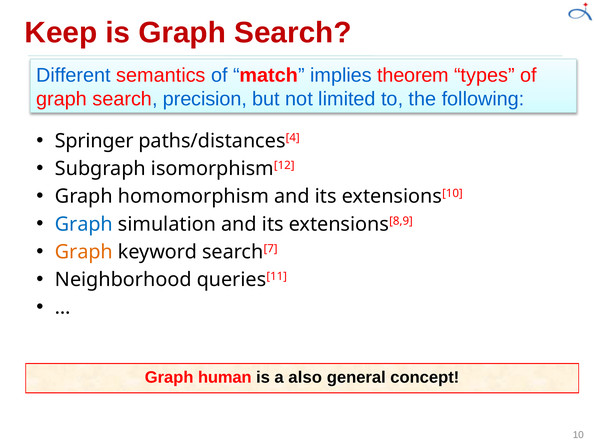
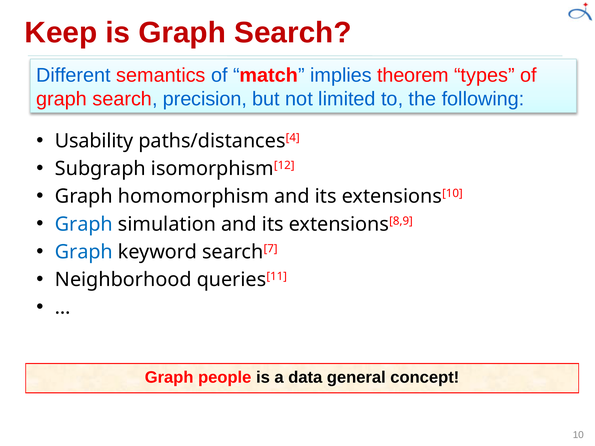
Springer: Springer -> Usability
Graph at (84, 252) colour: orange -> blue
human: human -> people
also: also -> data
